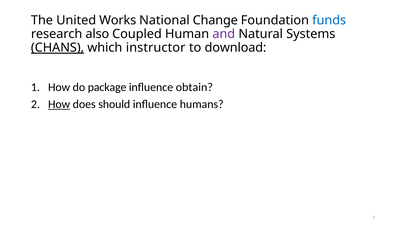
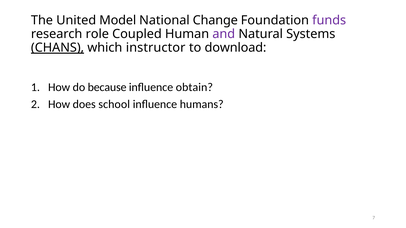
Works: Works -> Model
funds colour: blue -> purple
also: also -> role
package: package -> because
How at (59, 104) underline: present -> none
should: should -> school
